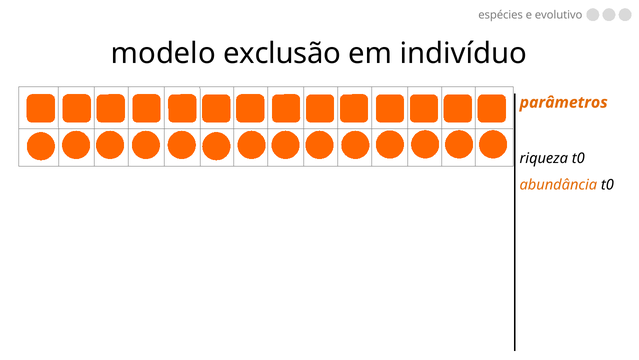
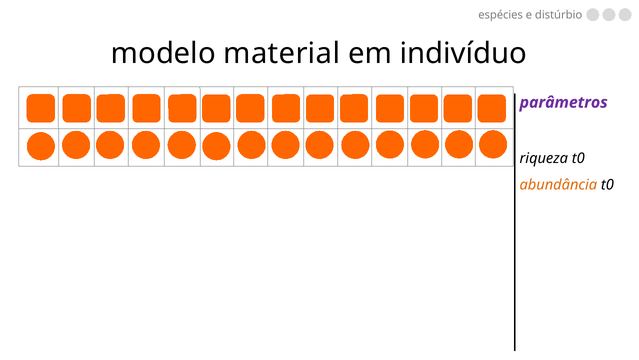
evolutivo: evolutivo -> distúrbio
exclusão: exclusão -> material
parâmetros colour: orange -> purple
